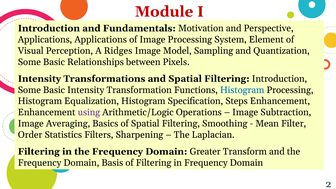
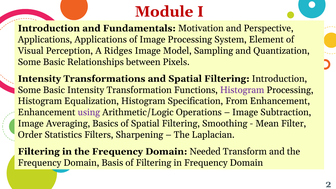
Histogram at (242, 90) colour: blue -> purple
Steps: Steps -> From
Greater: Greater -> Needed
